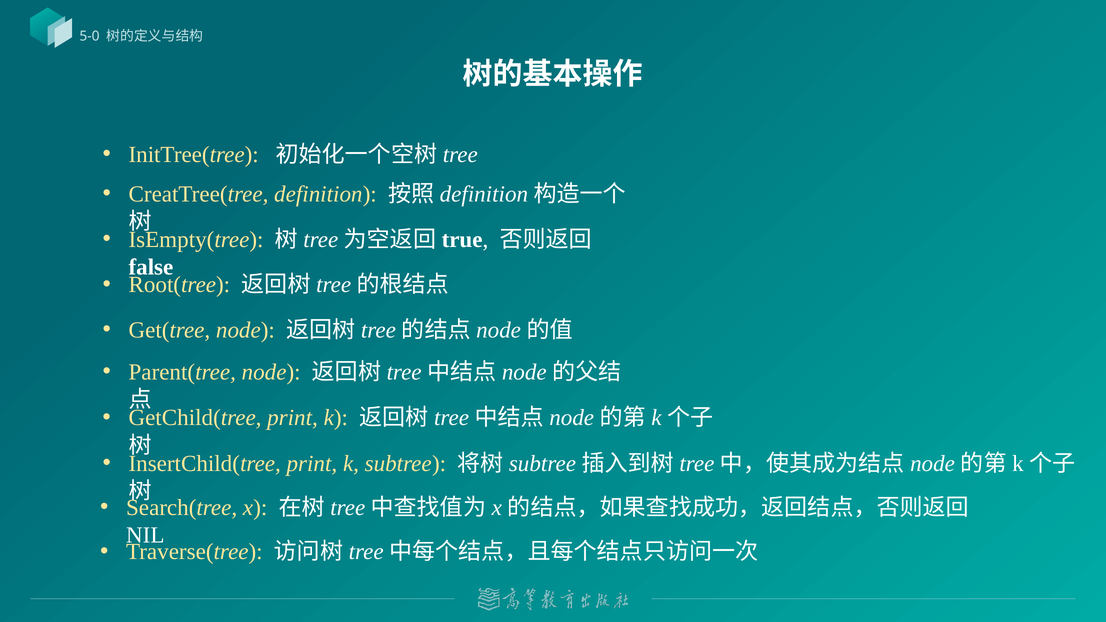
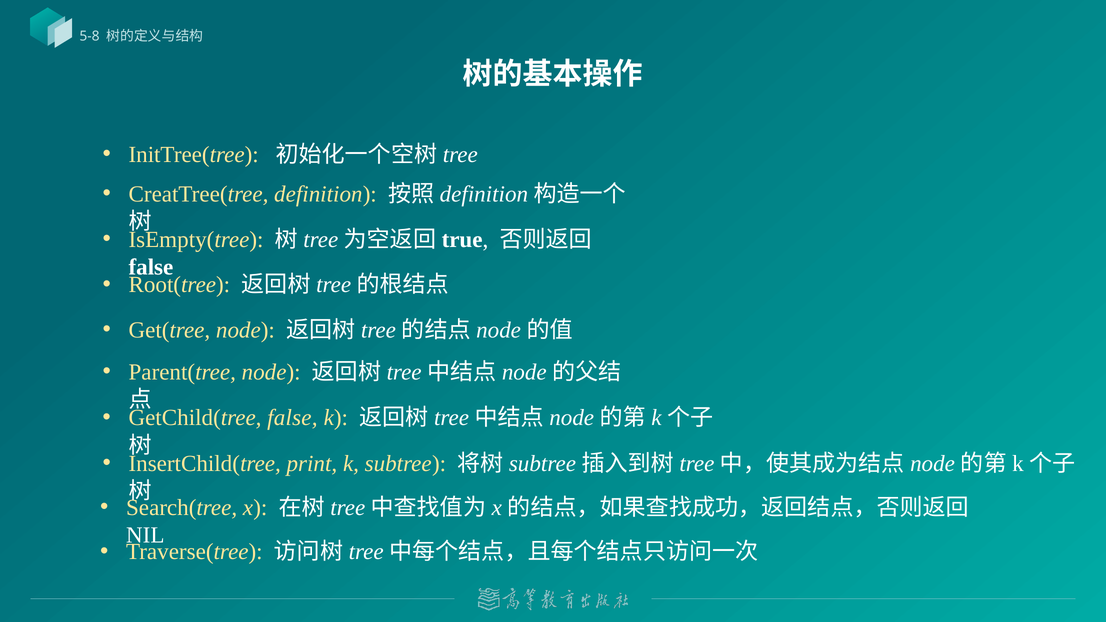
5-0: 5-0 -> 5-8
GetChild(tree print: print -> false
